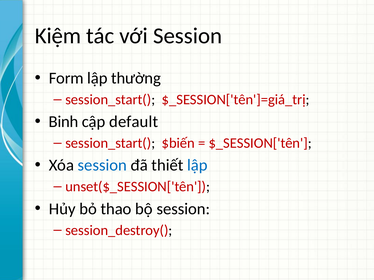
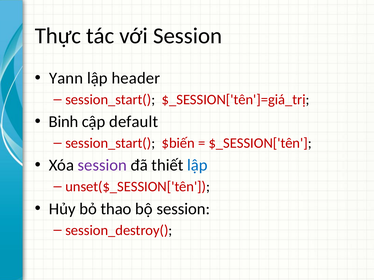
Kiệm: Kiệm -> Thực
Form: Form -> Yann
thường: thường -> header
session at (102, 166) colour: blue -> purple
